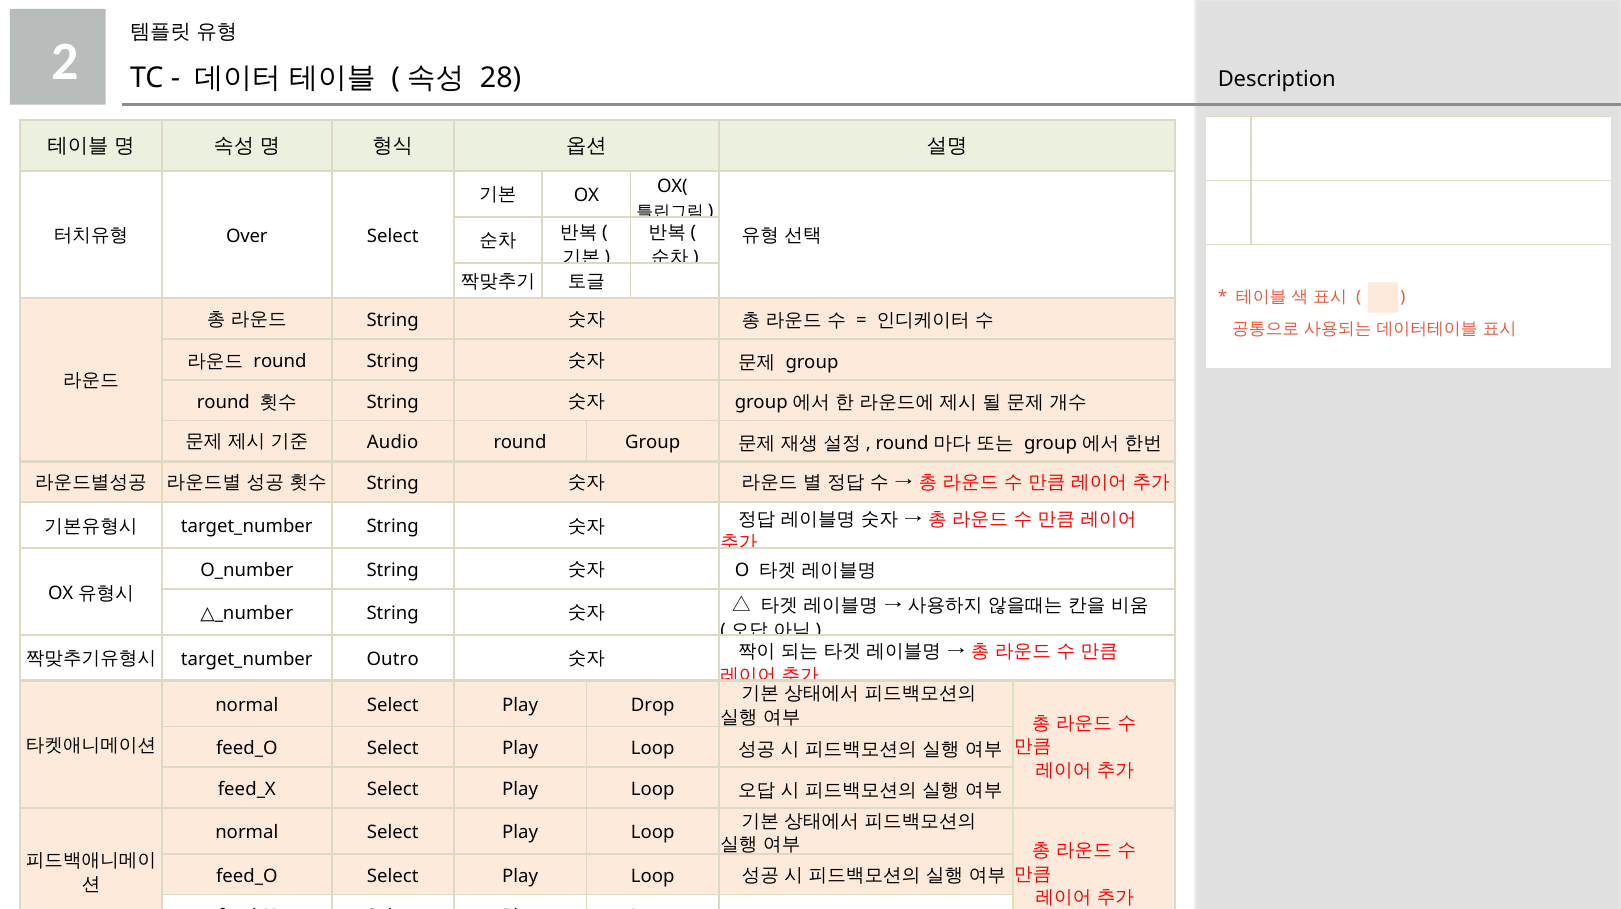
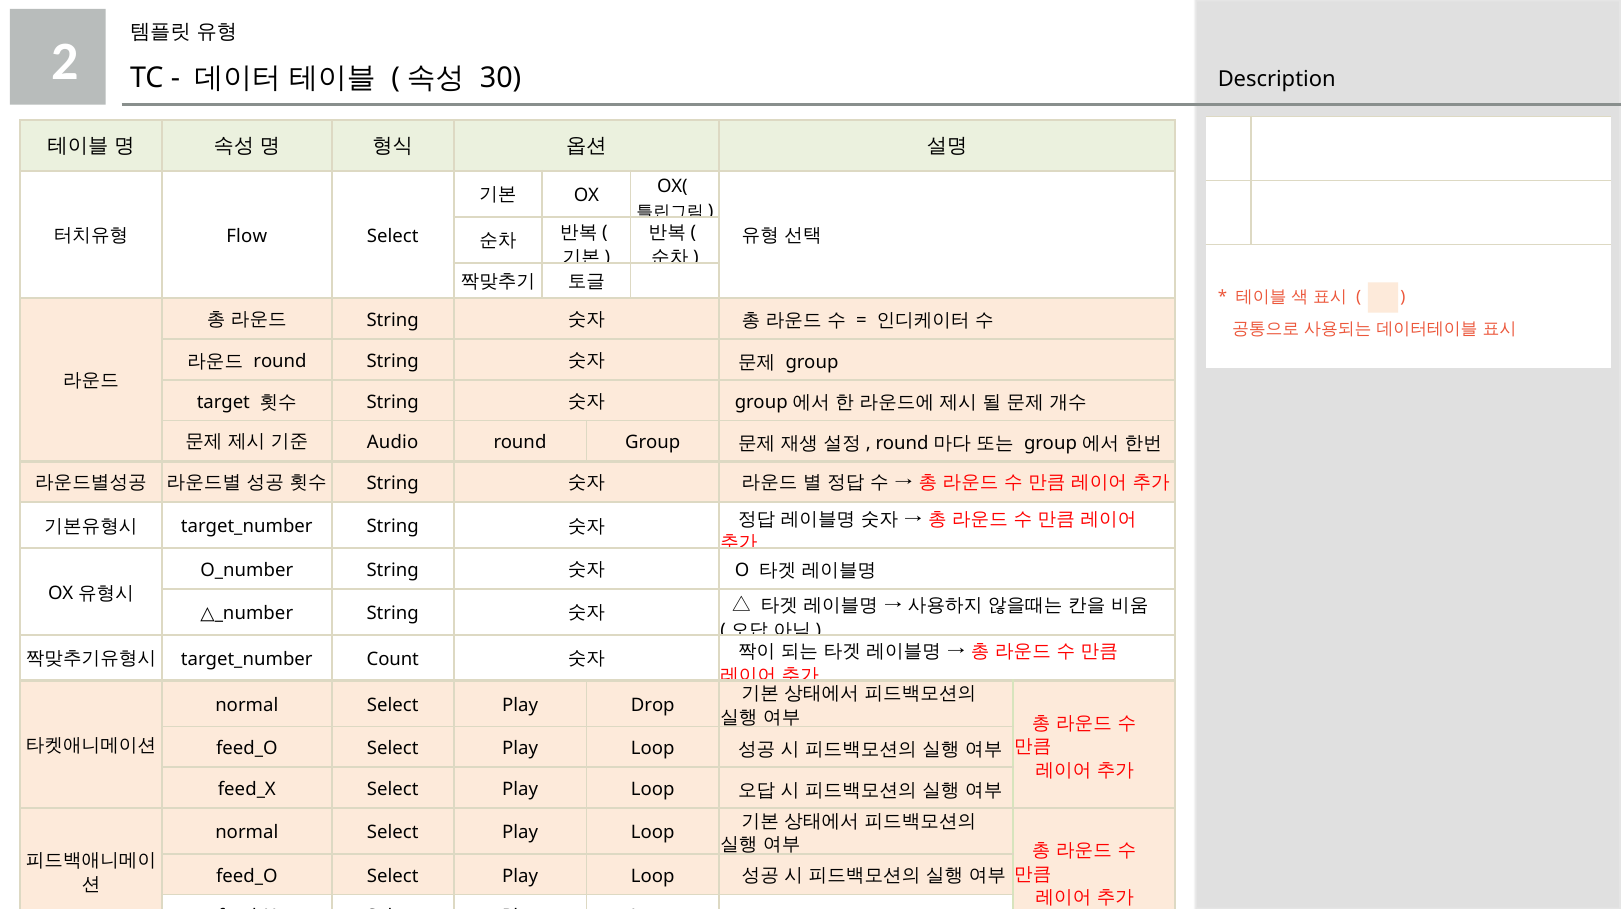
28: 28 -> 30
Over: Over -> Flow
round at (223, 402): round -> target
Outro: Outro -> Count
